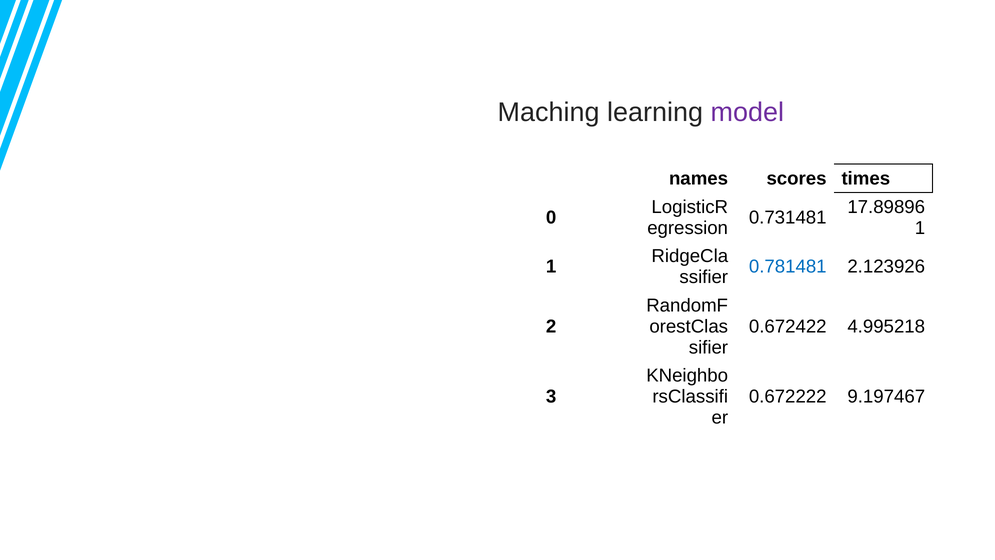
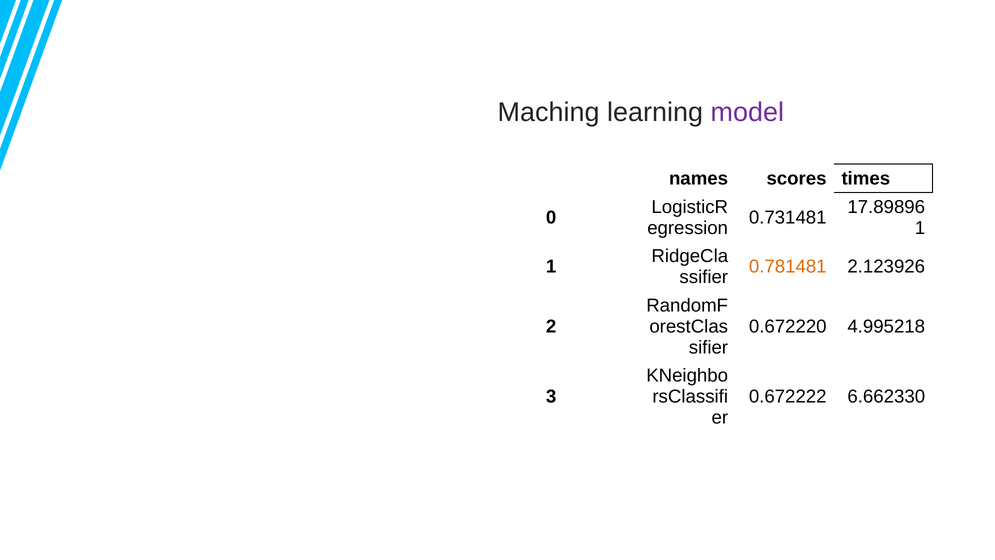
0.781481 colour: blue -> orange
0.672422: 0.672422 -> 0.672220
9.197467: 9.197467 -> 6.662330
